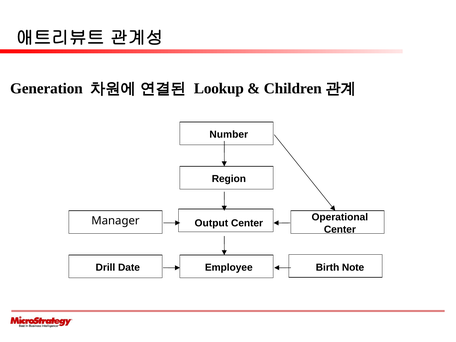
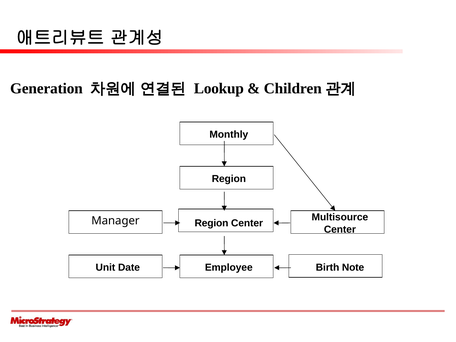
Number: Number -> Monthly
Operational: Operational -> Multisource
Output at (211, 223): Output -> Region
Drill: Drill -> Unit
